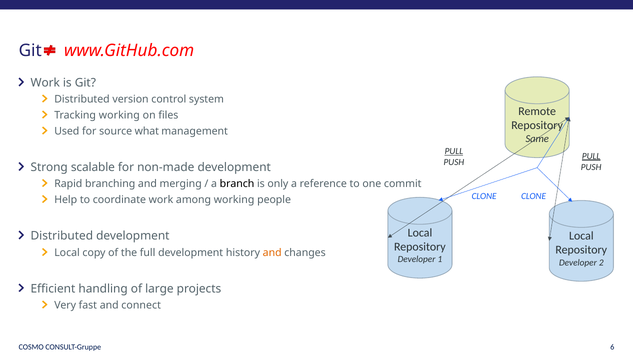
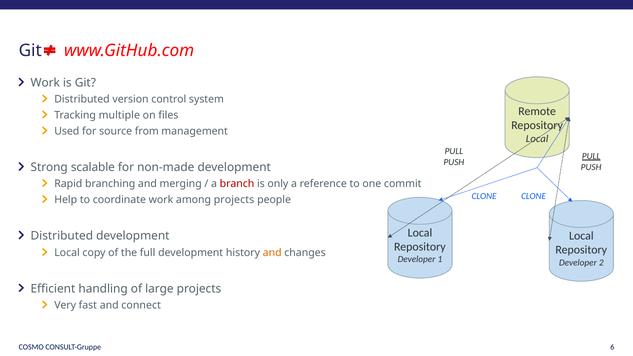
Tracking working: working -> multiple
what: what -> from
Same at (537, 139): Same -> Local
PULL at (454, 151) underline: present -> none
branch colour: black -> red
among working: working -> projects
